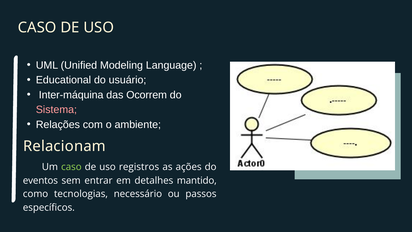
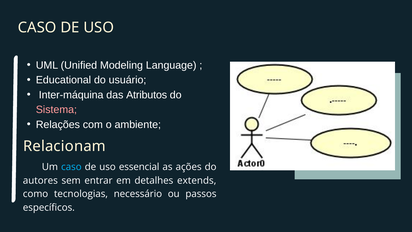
Ocorrem: Ocorrem -> Atributos
caso at (71, 167) colour: light green -> light blue
registros: registros -> essencial
eventos: eventos -> autores
mantido: mantido -> extends
